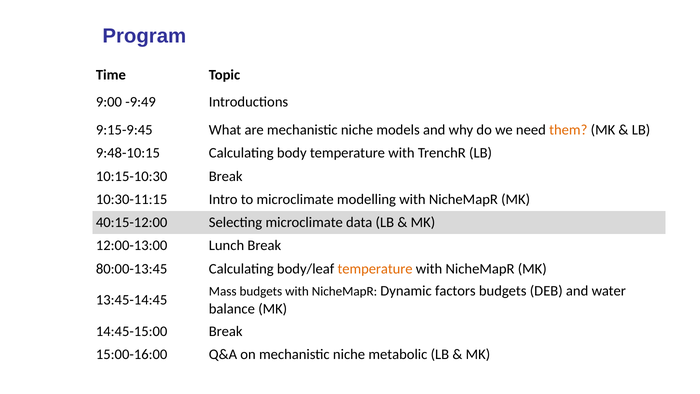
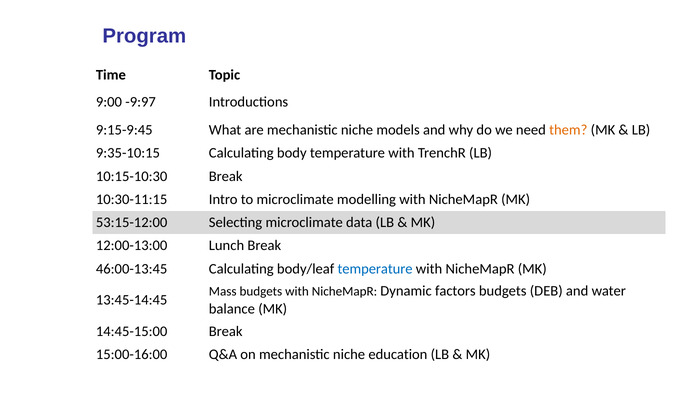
-9:49: -9:49 -> -9:97
9:48-10:15: 9:48-10:15 -> 9:35-10:15
40:15-12:00: 40:15-12:00 -> 53:15-12:00
80:00-13:45: 80:00-13:45 -> 46:00-13:45
temperature at (375, 269) colour: orange -> blue
metabolic: metabolic -> education
